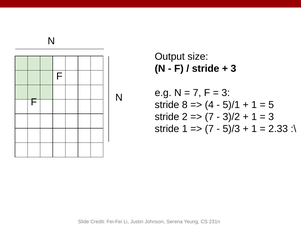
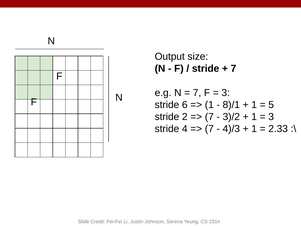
3 at (233, 69): 3 -> 7
8: 8 -> 6
4 at (209, 105): 4 -> 1
5)/1: 5)/1 -> 8)/1
stride 1: 1 -> 4
5)/3: 5)/3 -> 4)/3
